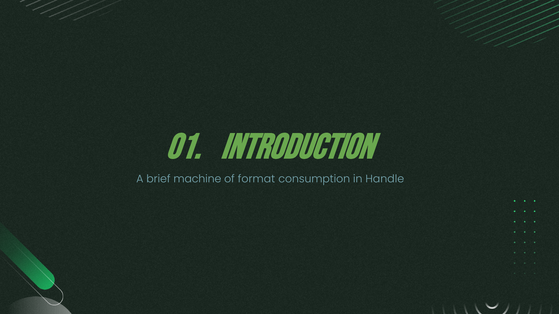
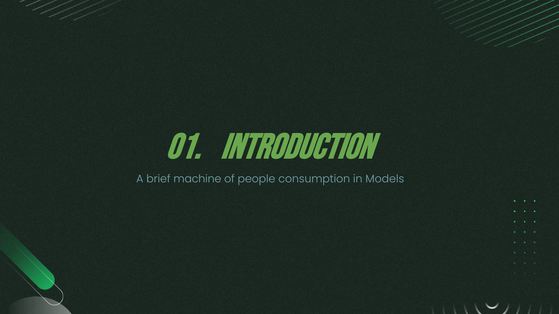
format: format -> people
Handle: Handle -> Models
